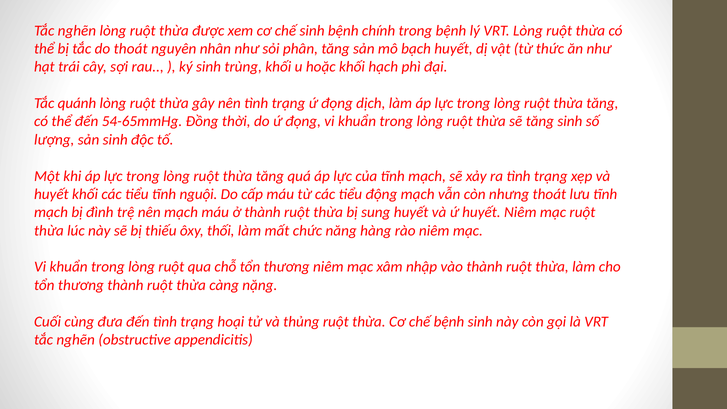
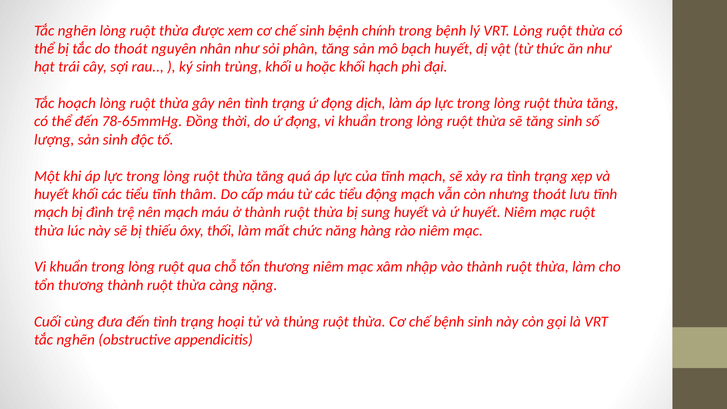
quánh: quánh -> hoạch
54-65mmHg: 54-65mmHg -> 78-65mmHg
nguội: nguội -> thâm
